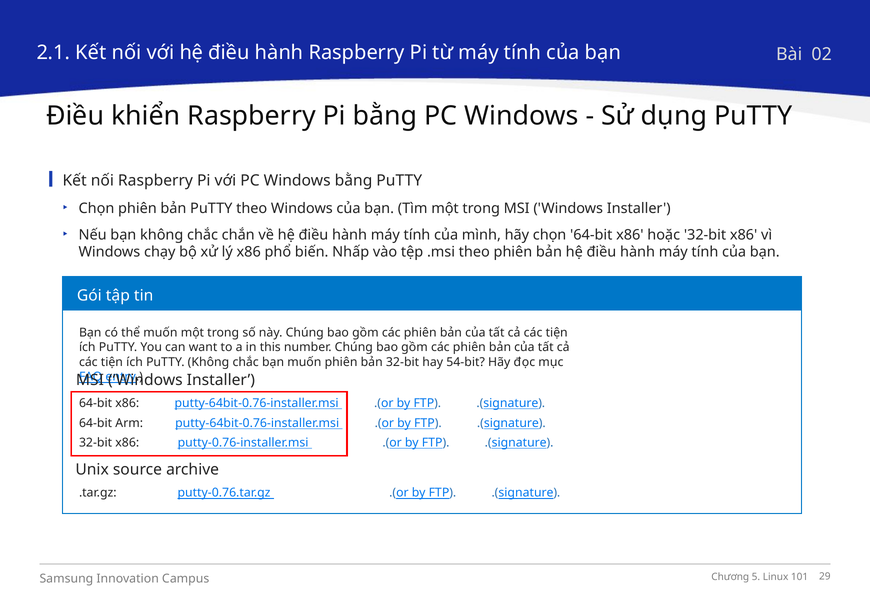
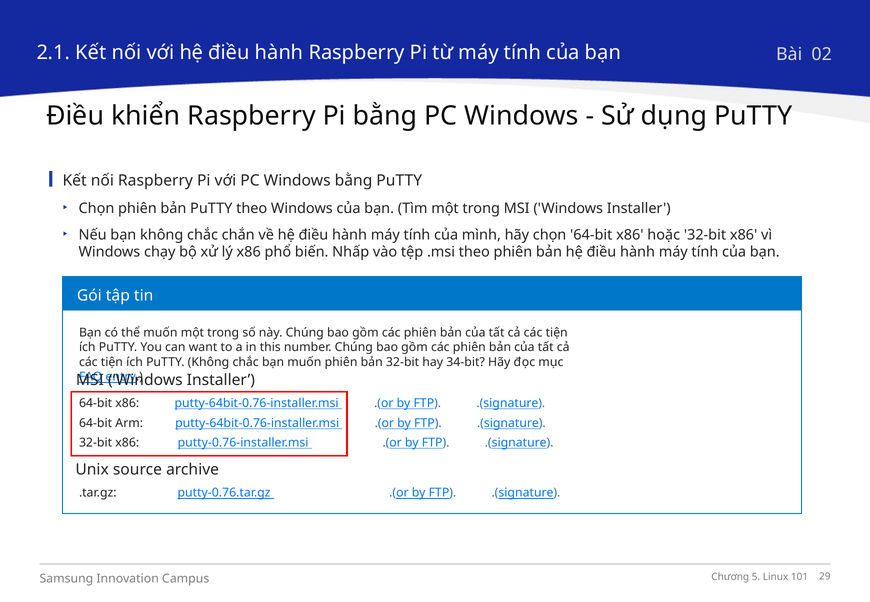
54-bit: 54-bit -> 34-bit
